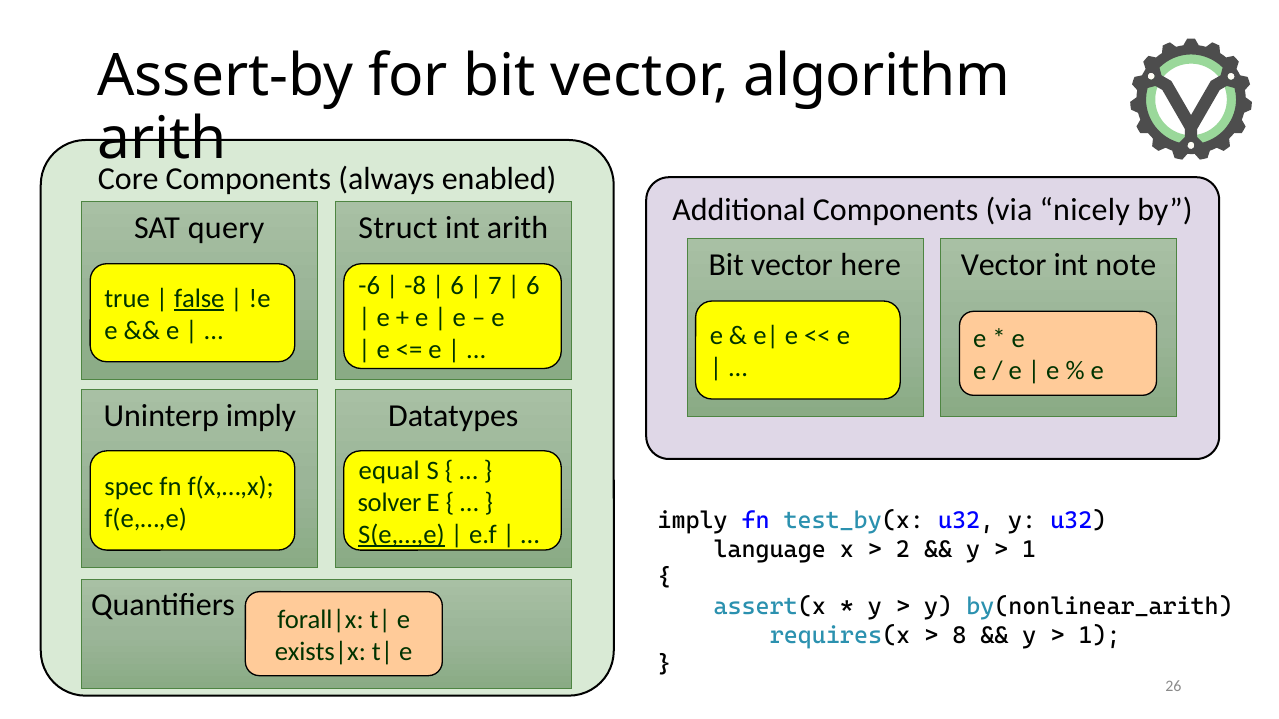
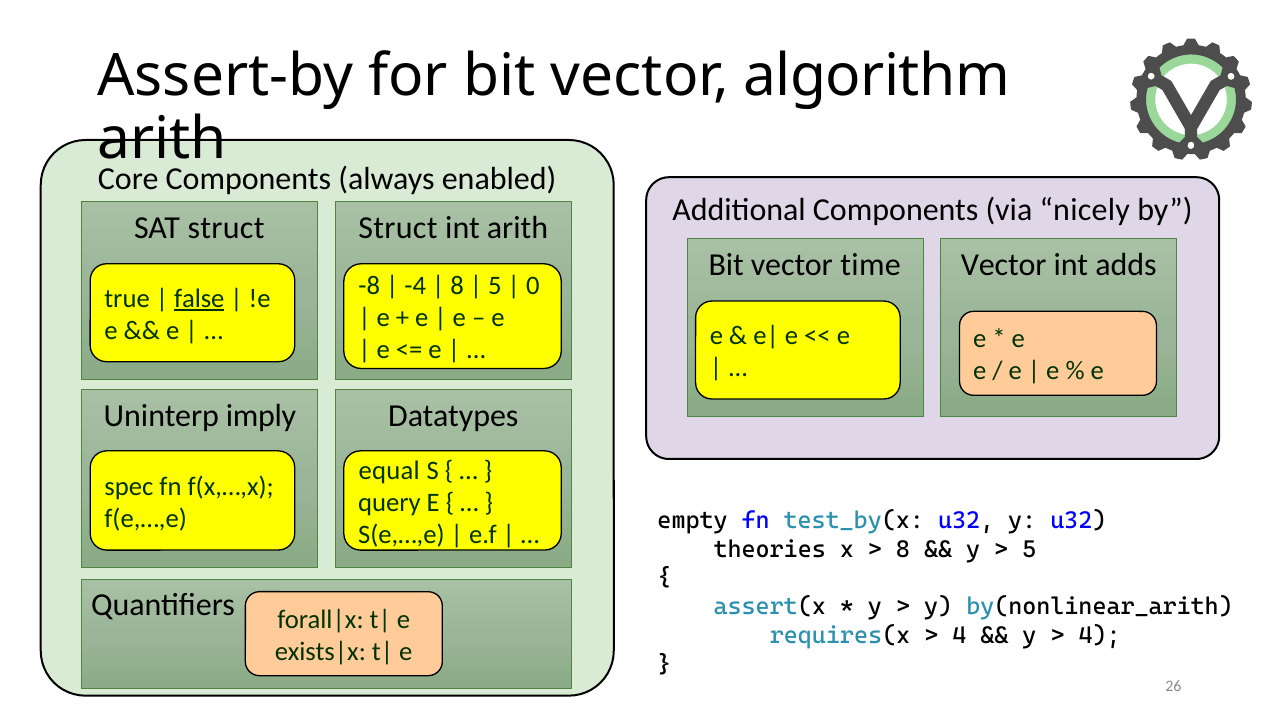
SAT query: query -> struct
here: here -> time
note: note -> adds
-6: -6 -> -8
-8: -8 -> -4
6 at (457, 286): 6 -> 8
7 at (495, 286): 7 -> 5
6 at (533, 286): 6 -> 0
solver: solver -> query
imply at (693, 521): imply -> empty
S(e,…,e underline: present -> none
language: language -> theories
2 at (903, 550): 2 -> 8
1 at (1029, 550): 1 -> 5
8 at (959, 636): 8 -> 4
1 at (1100, 636): 1 -> 4
